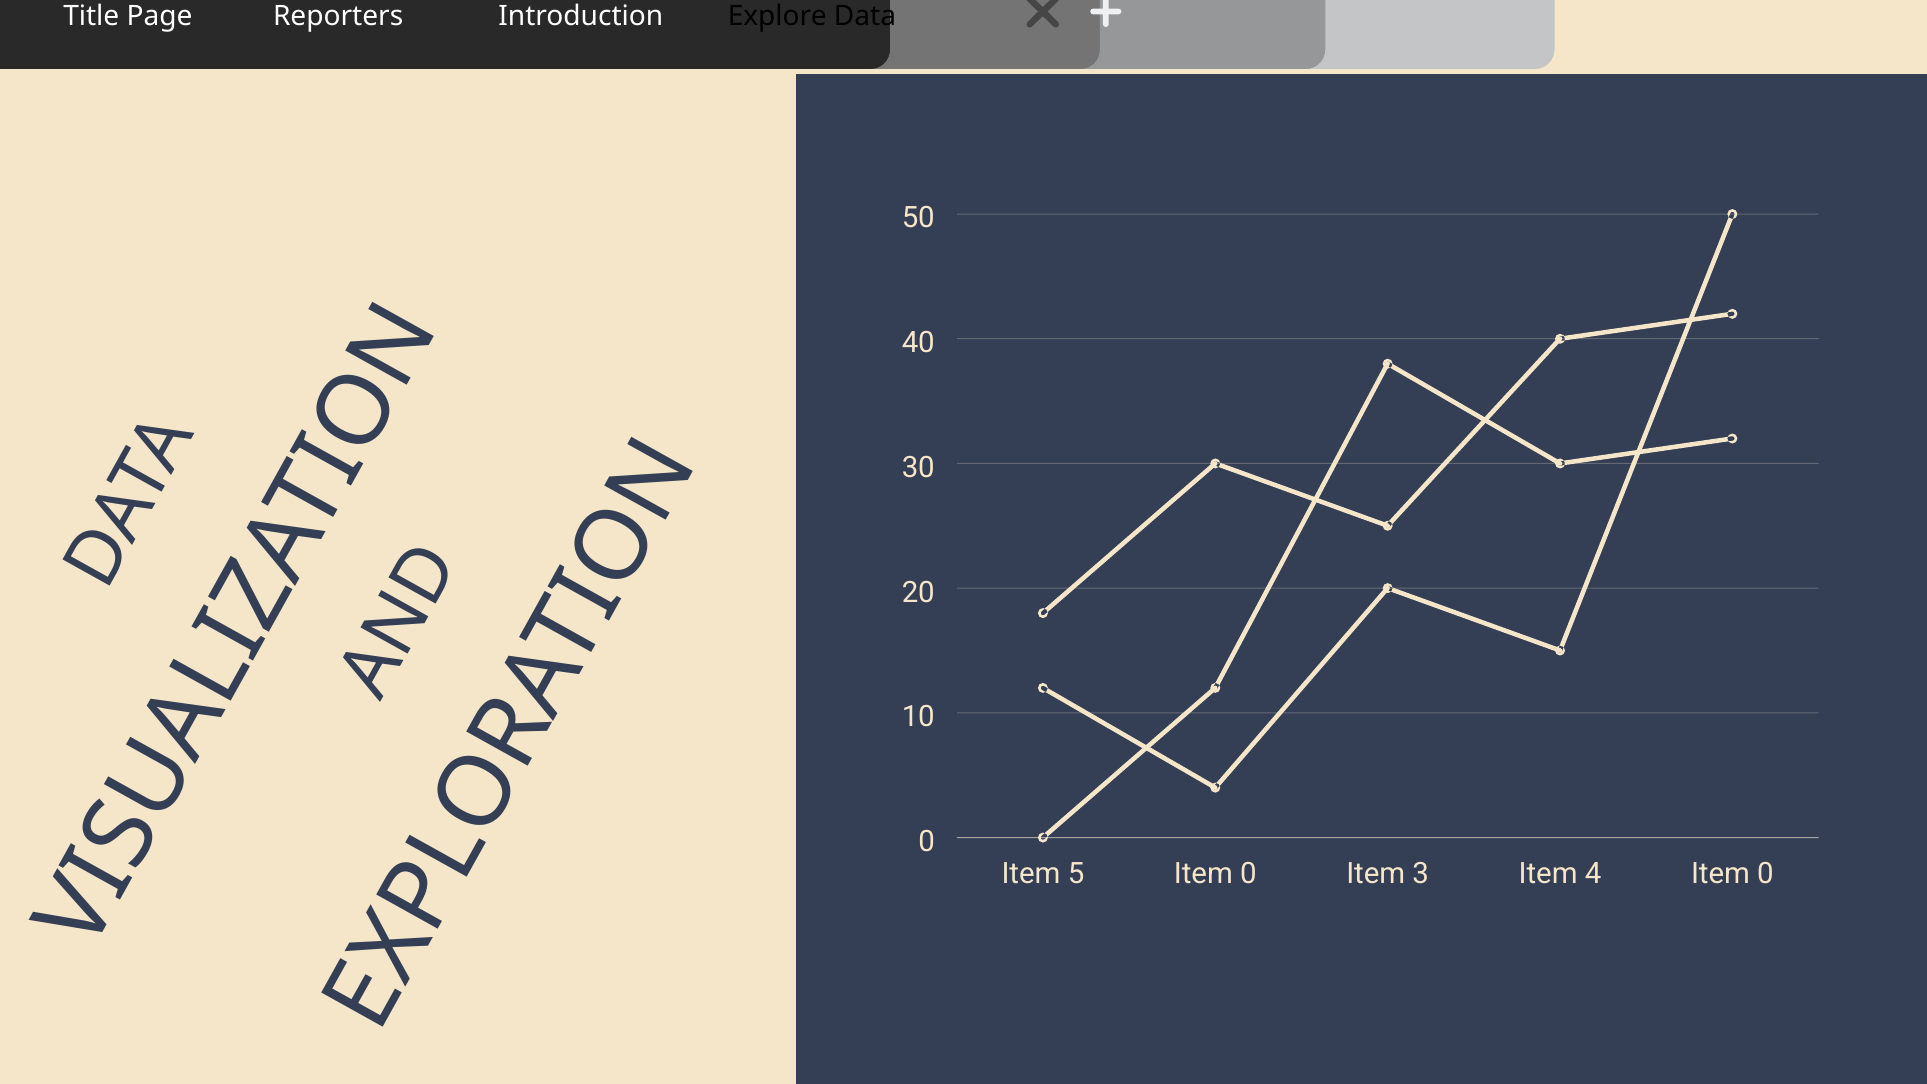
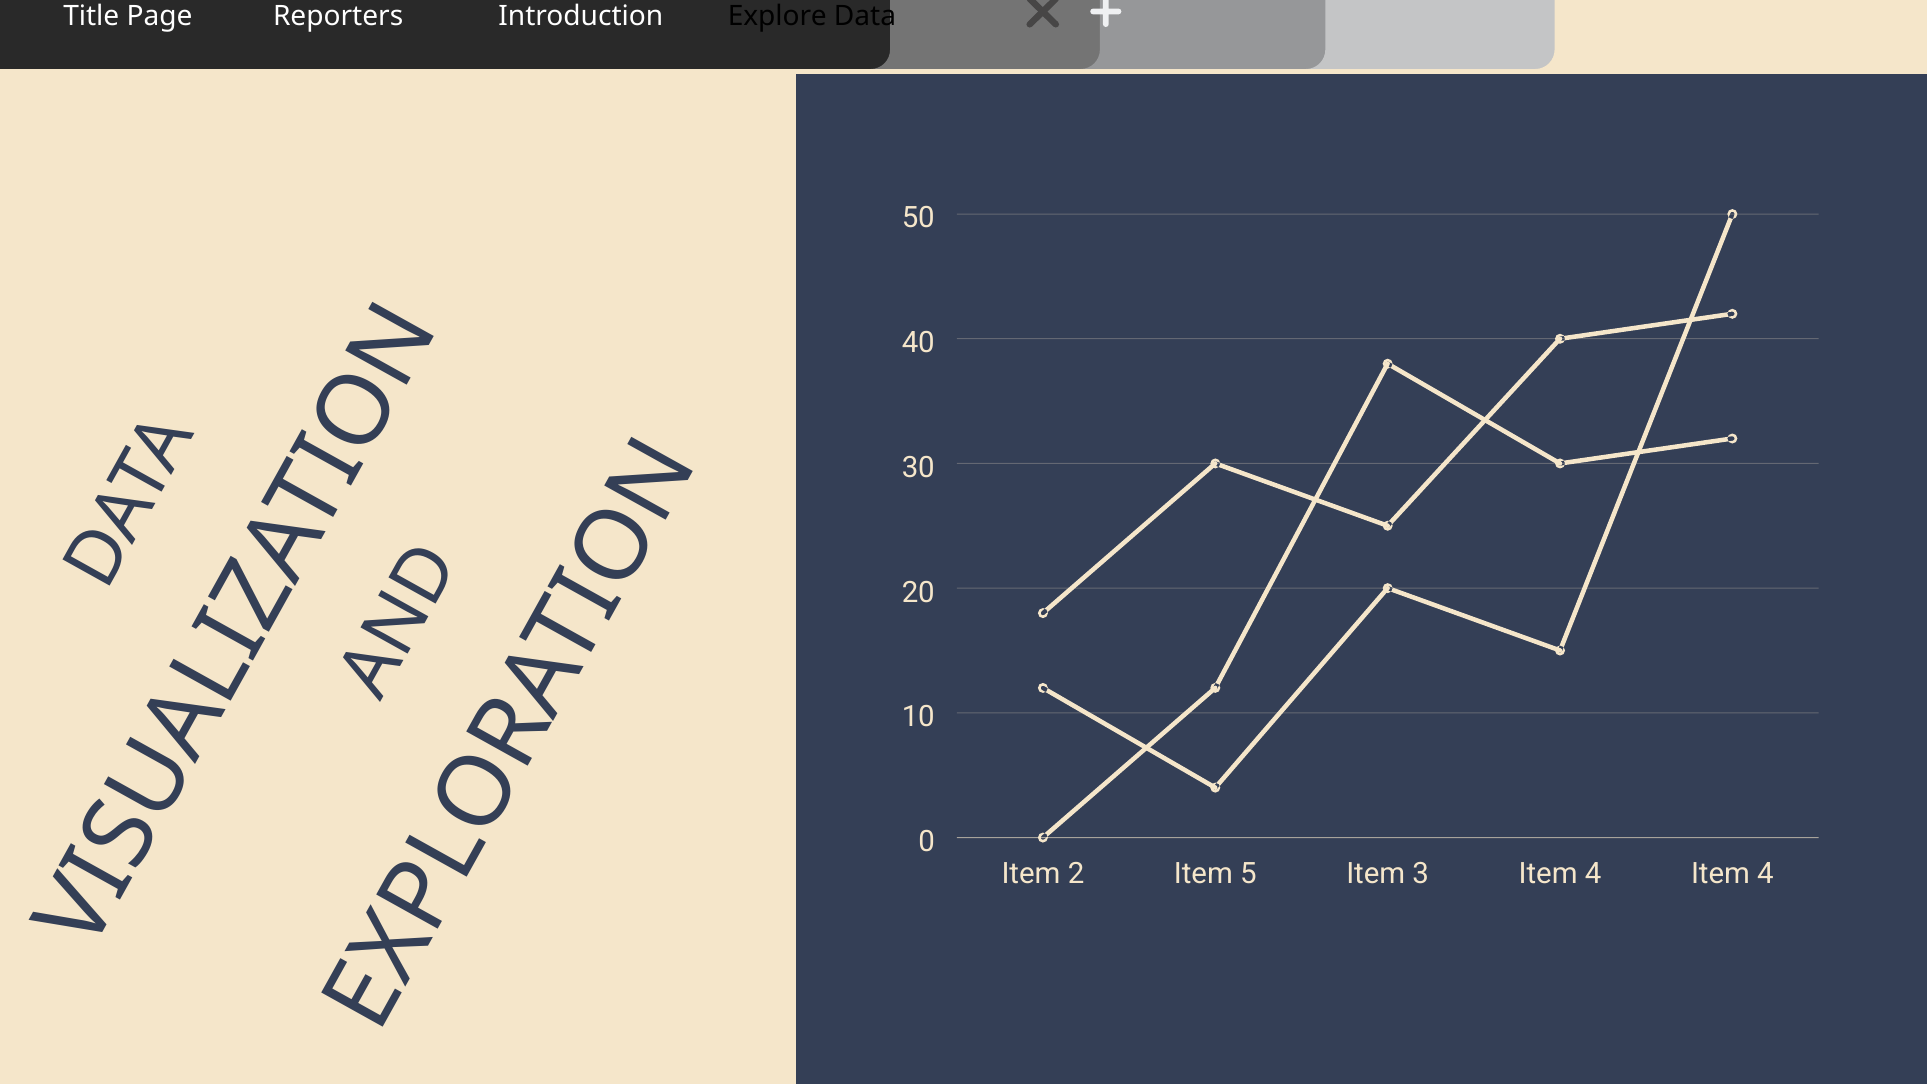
5: 5 -> 2
0 at (1248, 874): 0 -> 5
4 Item 0: 0 -> 4
